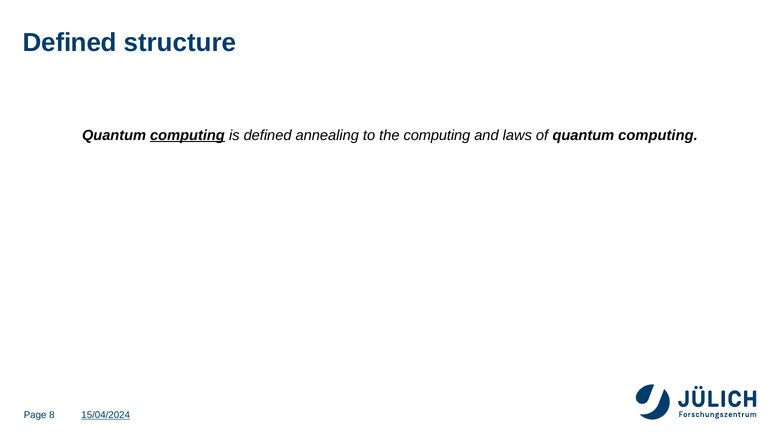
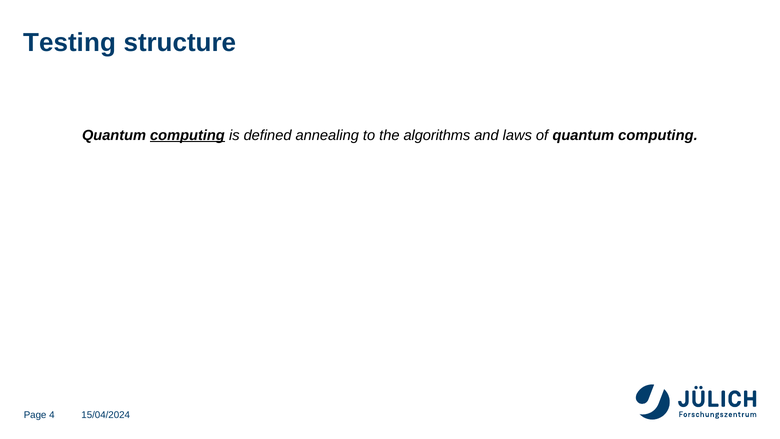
Defined at (70, 43): Defined -> Testing
the computing: computing -> algorithms
8: 8 -> 4
15/04/2024 underline: present -> none
